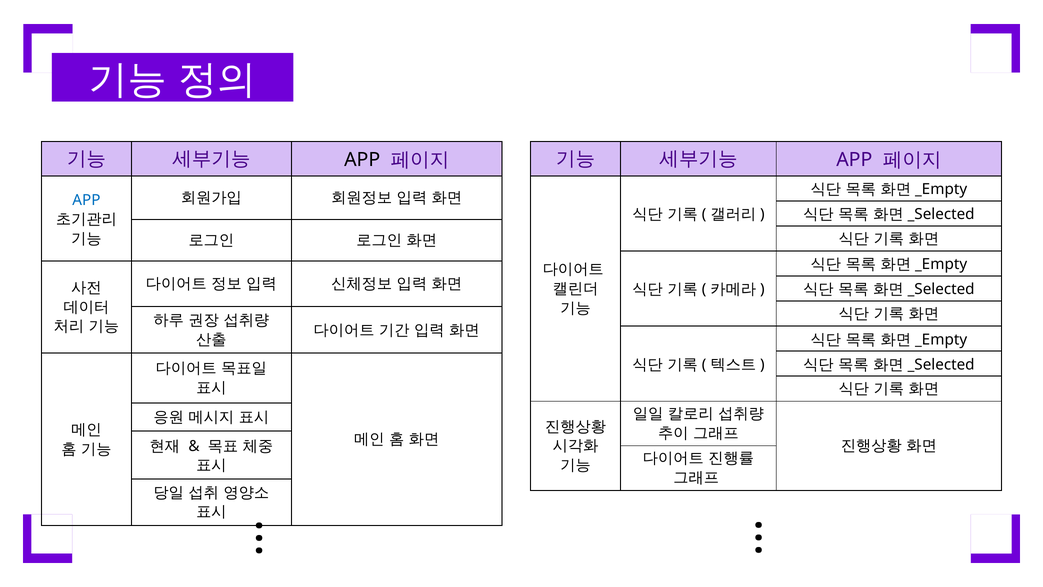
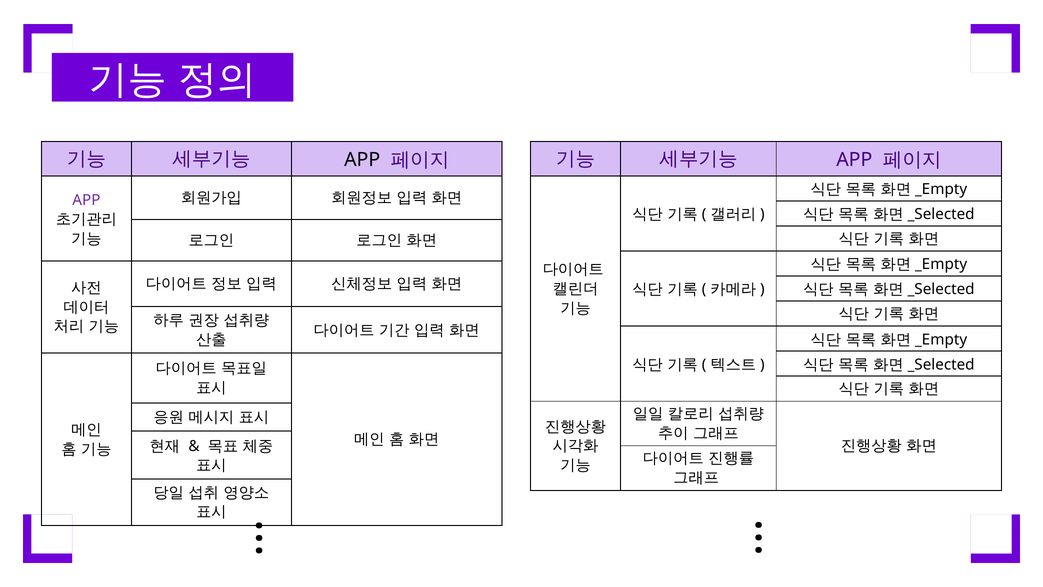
APP at (86, 200) colour: blue -> purple
